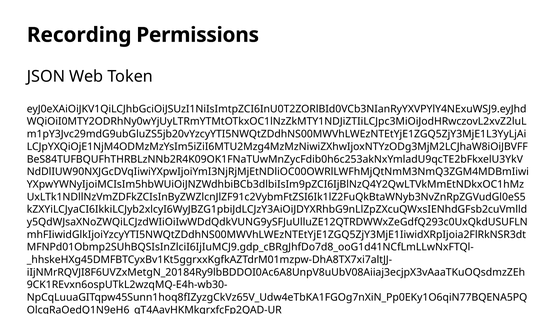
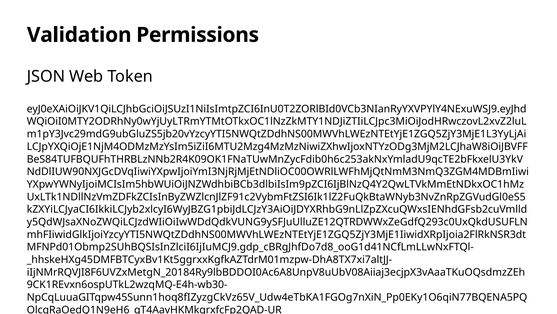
Recording: Recording -> Validation
